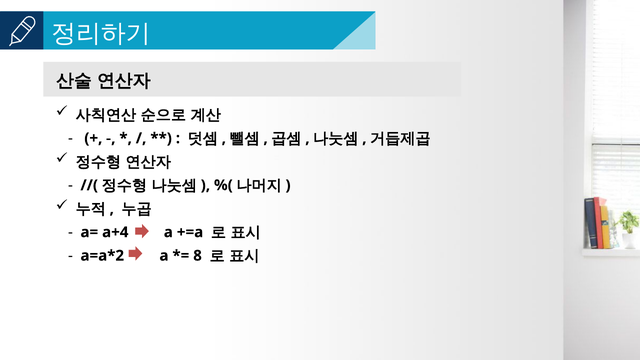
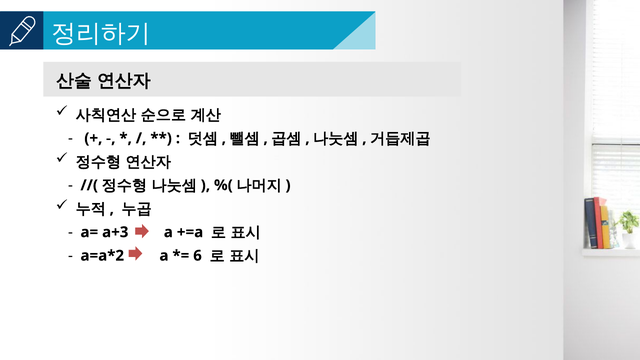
a+4: a+4 -> a+3
8: 8 -> 6
